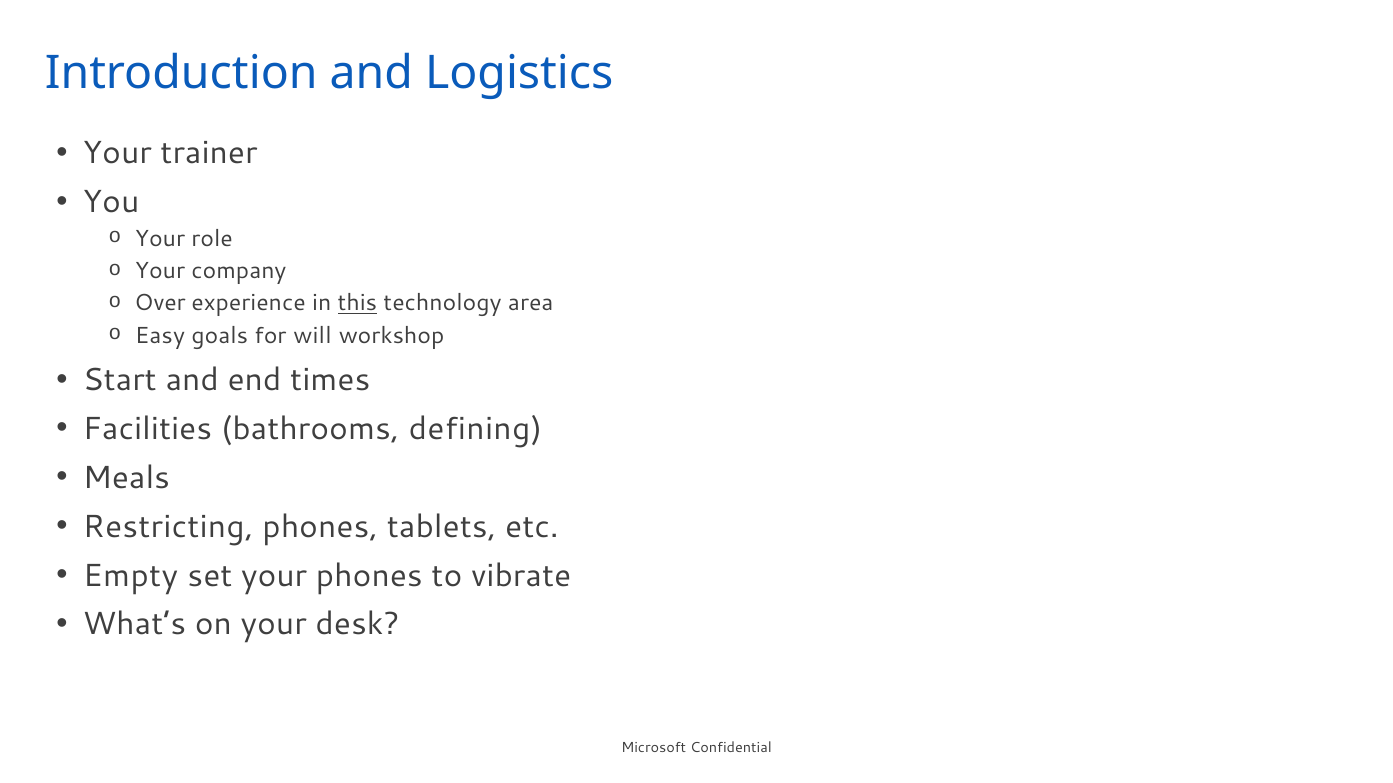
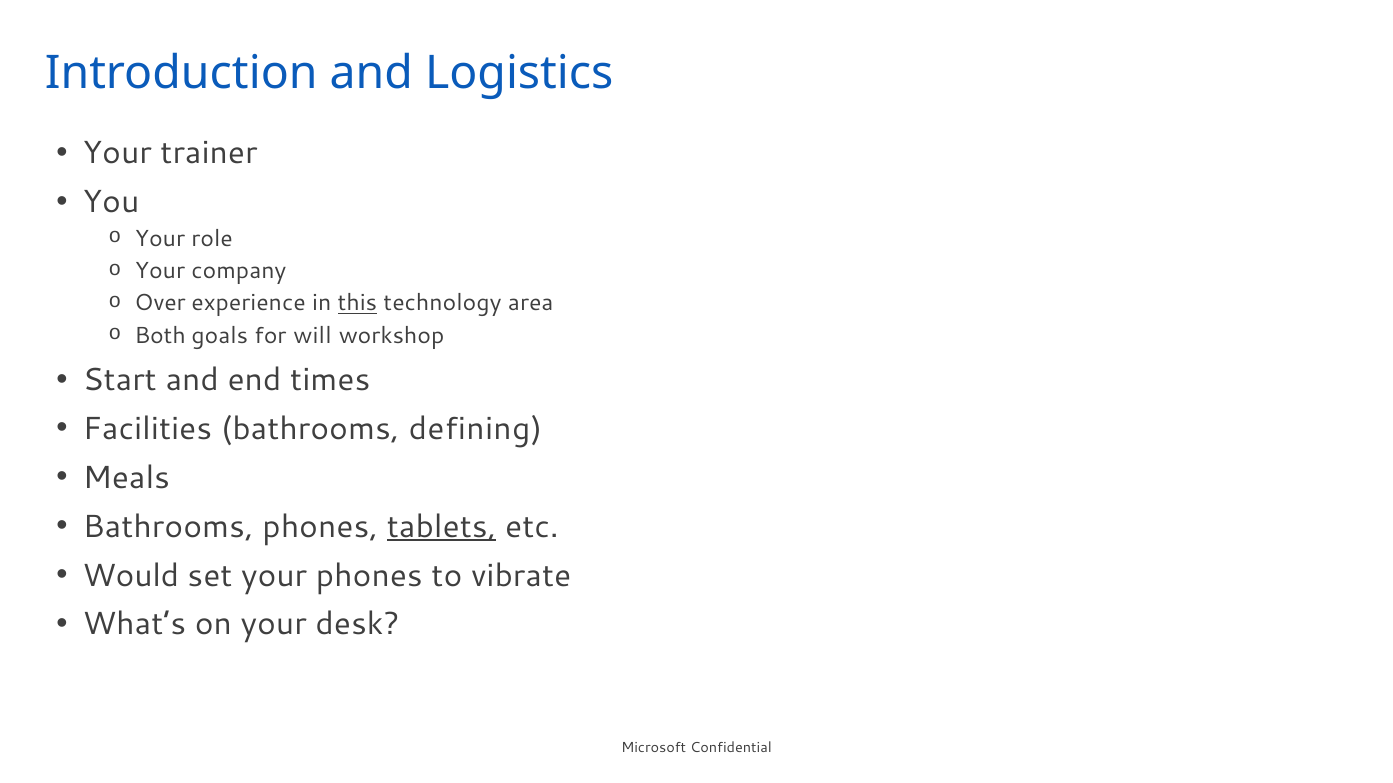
Easy: Easy -> Both
Restricting at (168, 527): Restricting -> Bathrooms
tablets underline: none -> present
Empty: Empty -> Would
